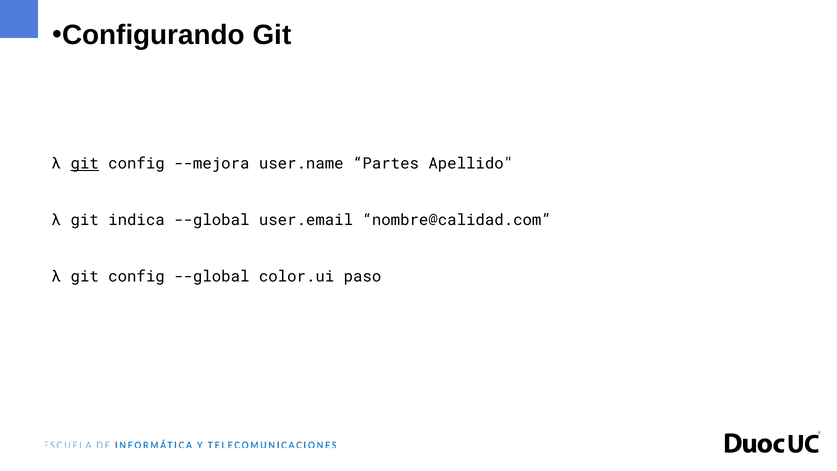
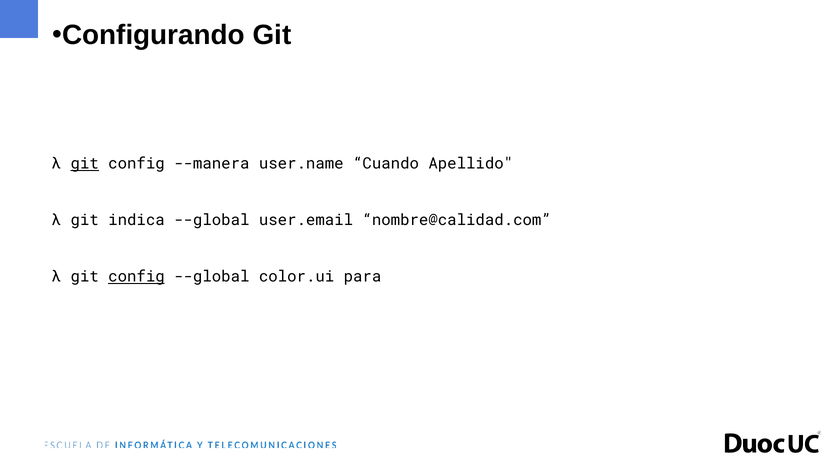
--mejora: --mejora -> --manera
Partes: Partes -> Cuando
config at (136, 277) underline: none -> present
paso: paso -> para
